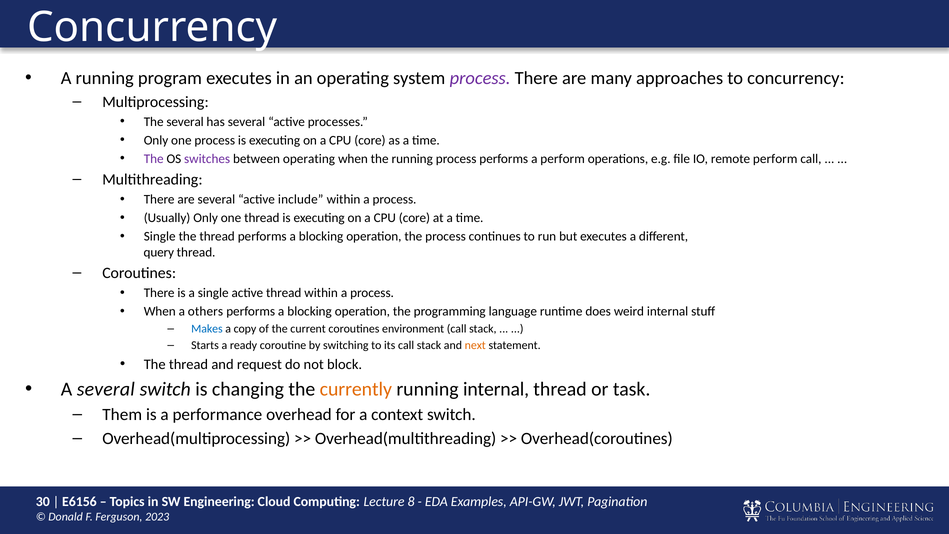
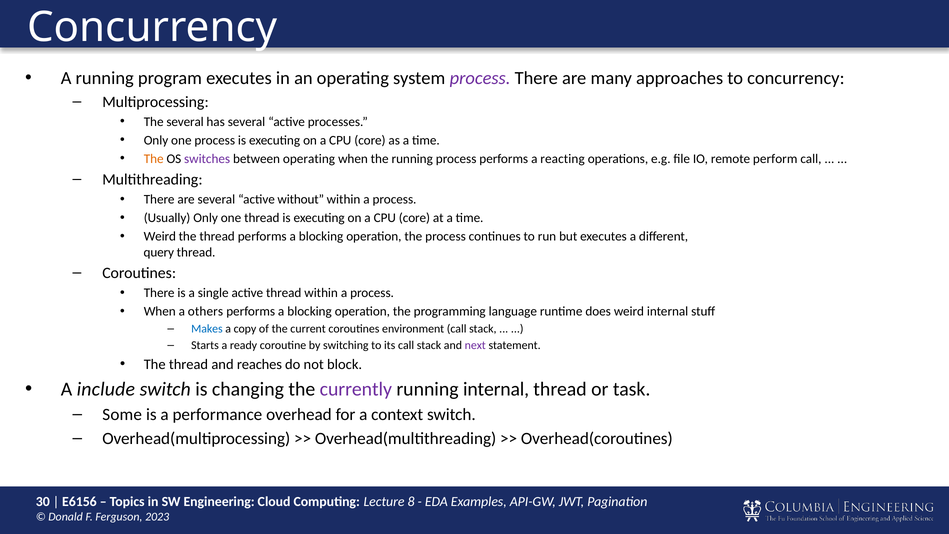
The at (154, 159) colour: purple -> orange
a perform: perform -> reacting
include: include -> without
Single at (160, 236): Single -> Weird
next colour: orange -> purple
request: request -> reaches
A several: several -> include
currently colour: orange -> purple
Them: Them -> Some
